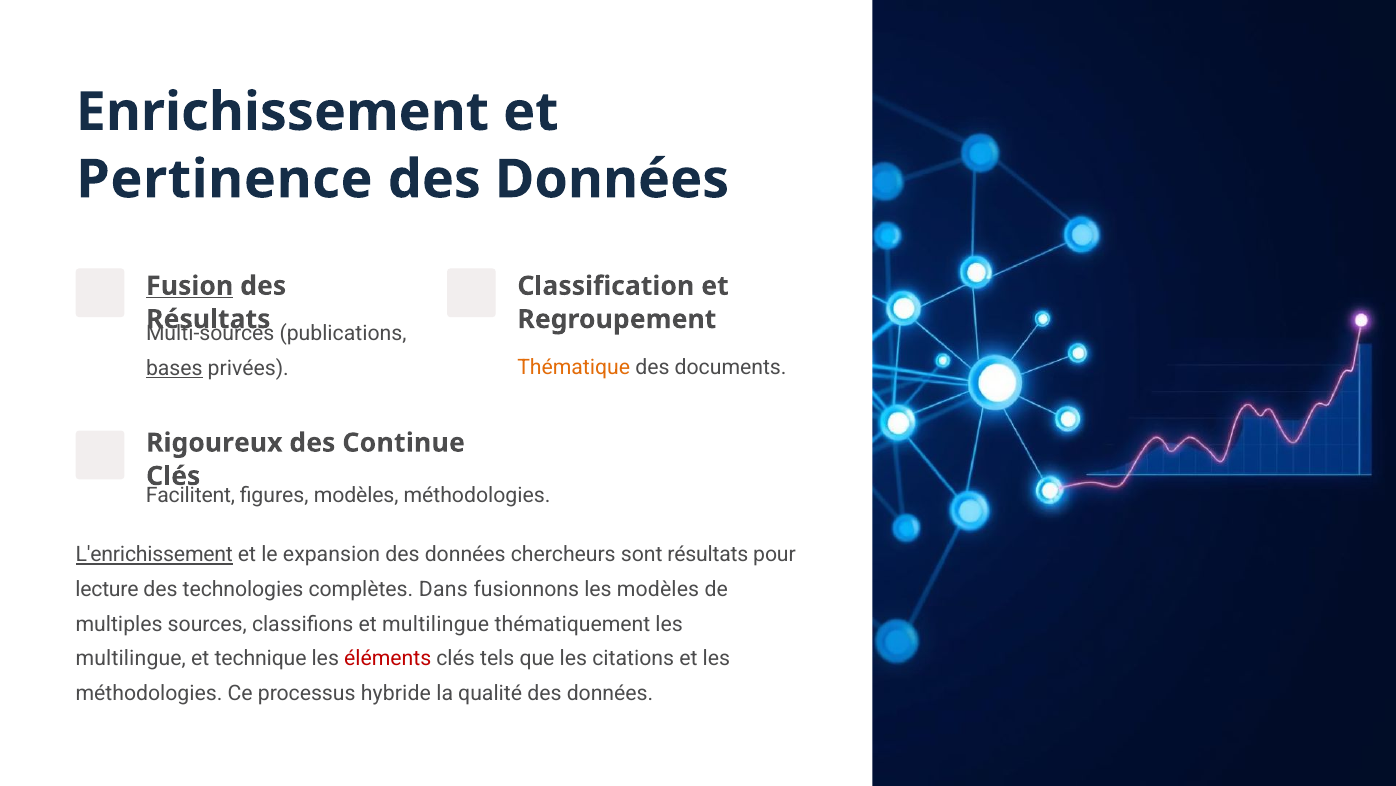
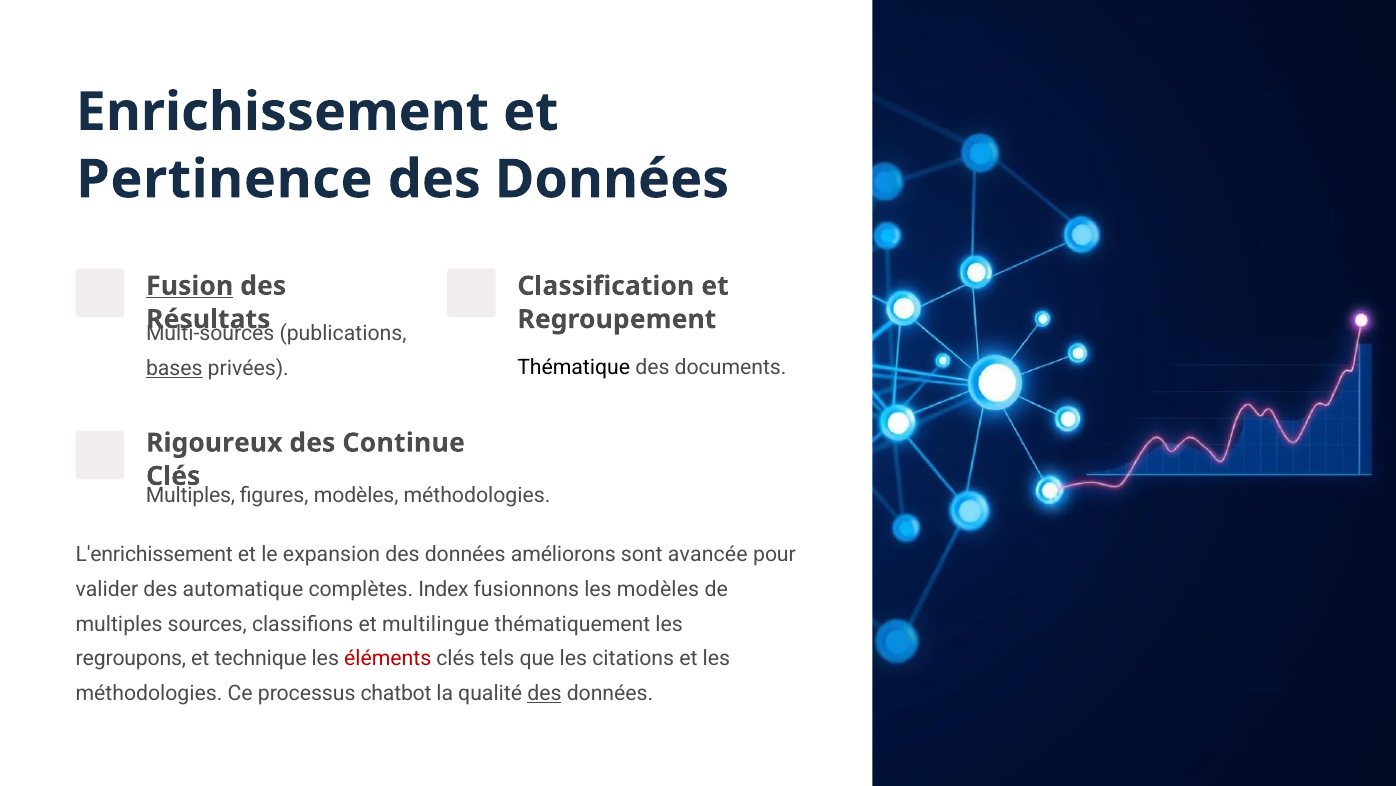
Thématique colour: orange -> black
Facilitent at (190, 495): Facilitent -> Multiples
L'enrichissement underline: present -> none
chercheurs: chercheurs -> améliorons
sont résultats: résultats -> avancée
lecture: lecture -> valider
technologies: technologies -> automatique
Dans: Dans -> Index
multilingue at (131, 658): multilingue -> regroupons
hybride: hybride -> chatbot
des at (544, 693) underline: none -> present
